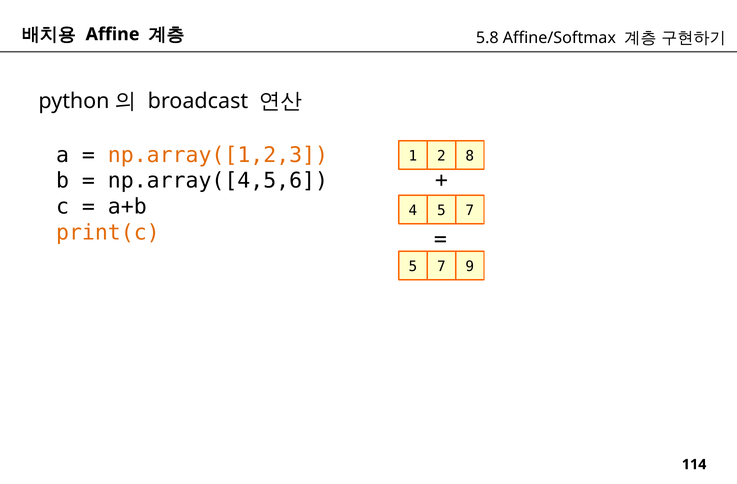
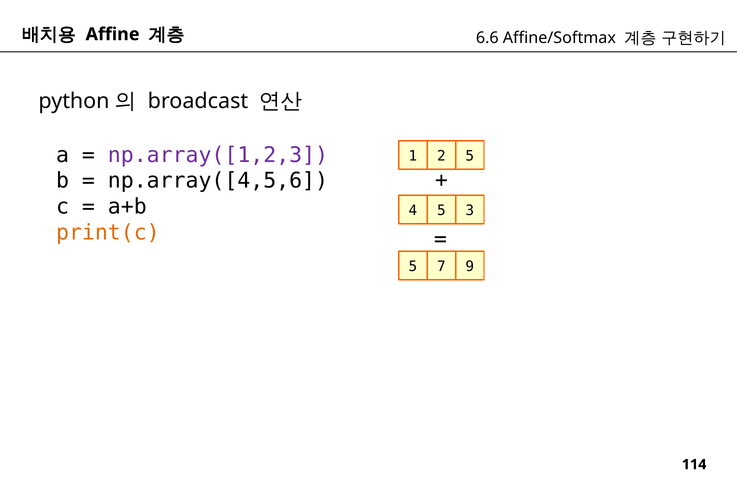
5.8: 5.8 -> 6.6
np.array([1,2,3 colour: orange -> purple
2 8: 8 -> 5
4 5 7: 7 -> 3
